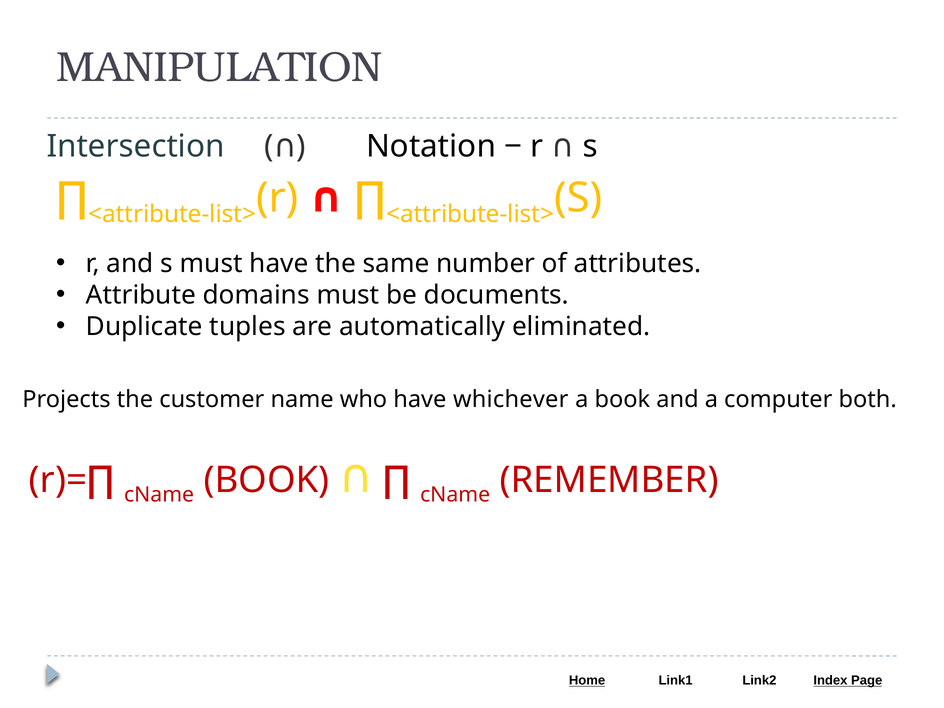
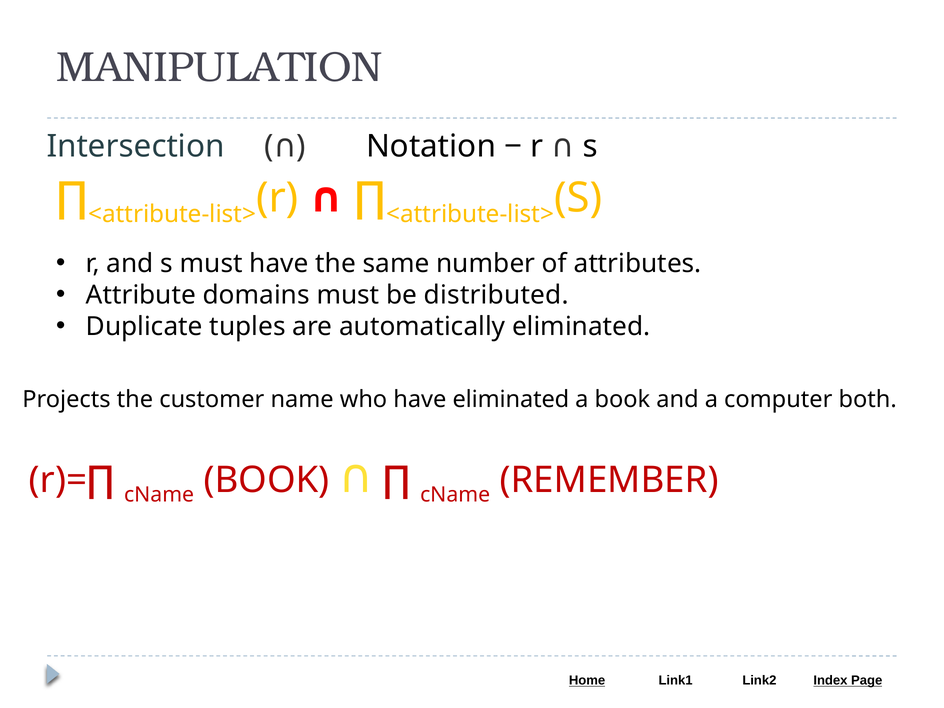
documents: documents -> distributed
have whichever: whichever -> eliminated
